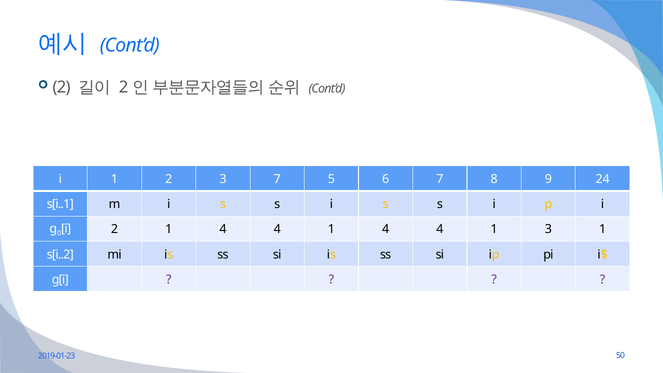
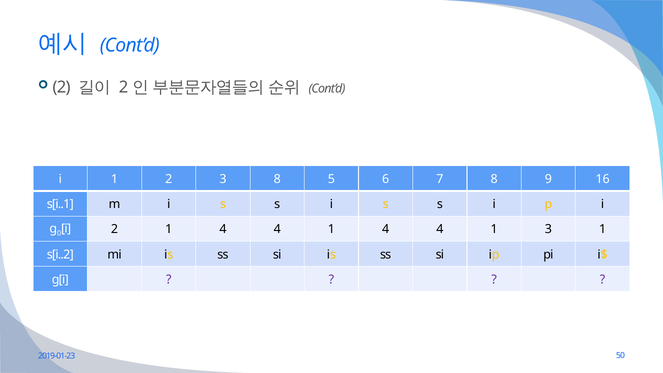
3 7: 7 -> 8
24: 24 -> 16
